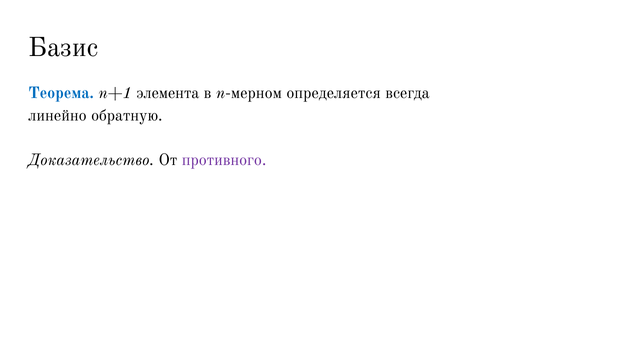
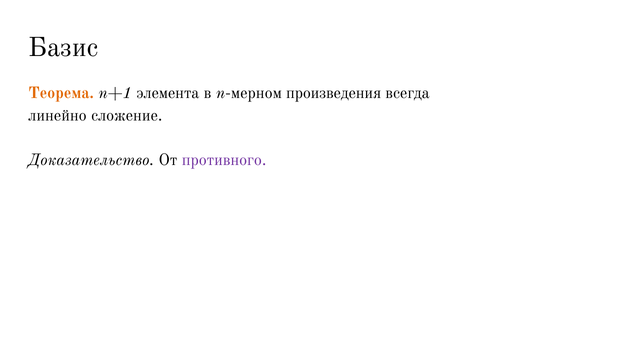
Теорема colour: blue -> orange
определяется: определяется -> произведения
обратную: обратную -> сложение
